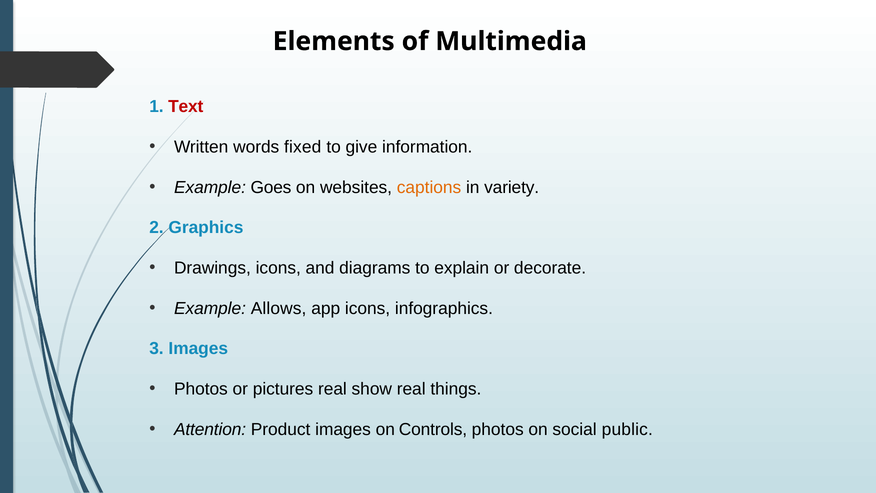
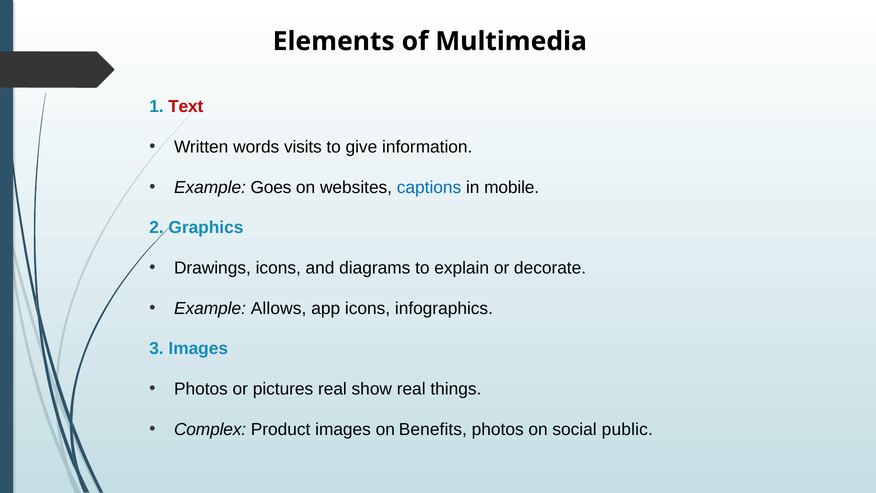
fixed: fixed -> visits
captions colour: orange -> blue
variety: variety -> mobile
Attention: Attention -> Complex
Controls: Controls -> Benefits
